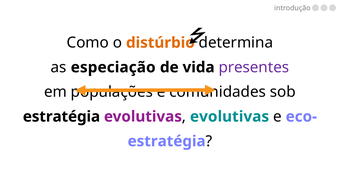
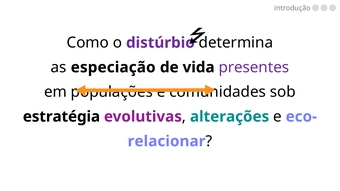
distúrbio colour: orange -> purple
evolutivas at (230, 117): evolutivas -> alterações
estratégia at (167, 141): estratégia -> relacionar
